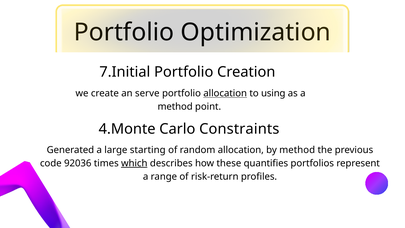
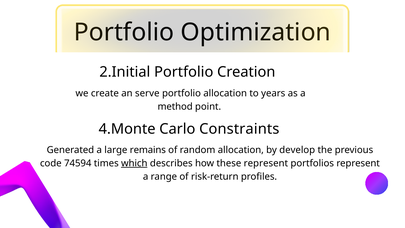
7.Initial: 7.Initial -> 2.Initial
allocation at (225, 93) underline: present -> none
using: using -> years
starting: starting -> remains
by method: method -> develop
92036: 92036 -> 74594
these quantifies: quantifies -> represent
